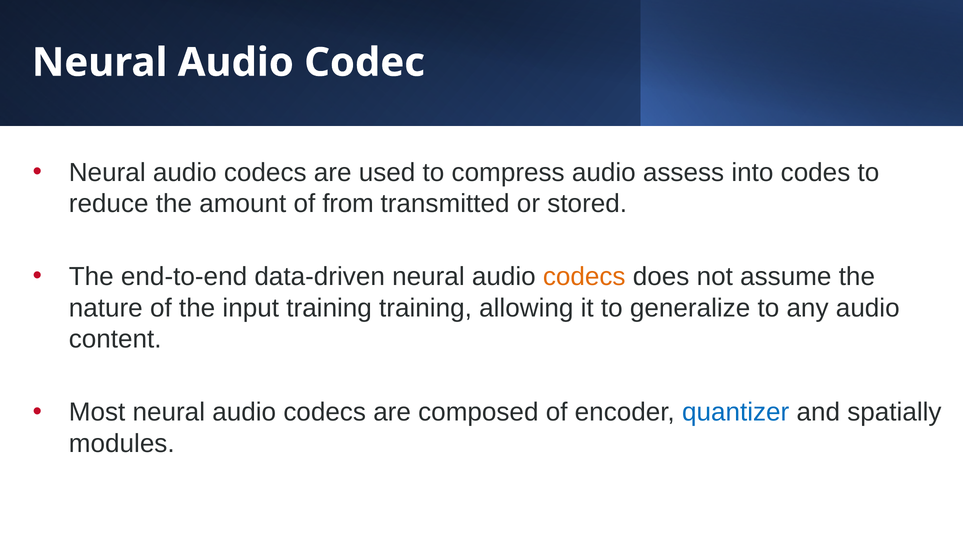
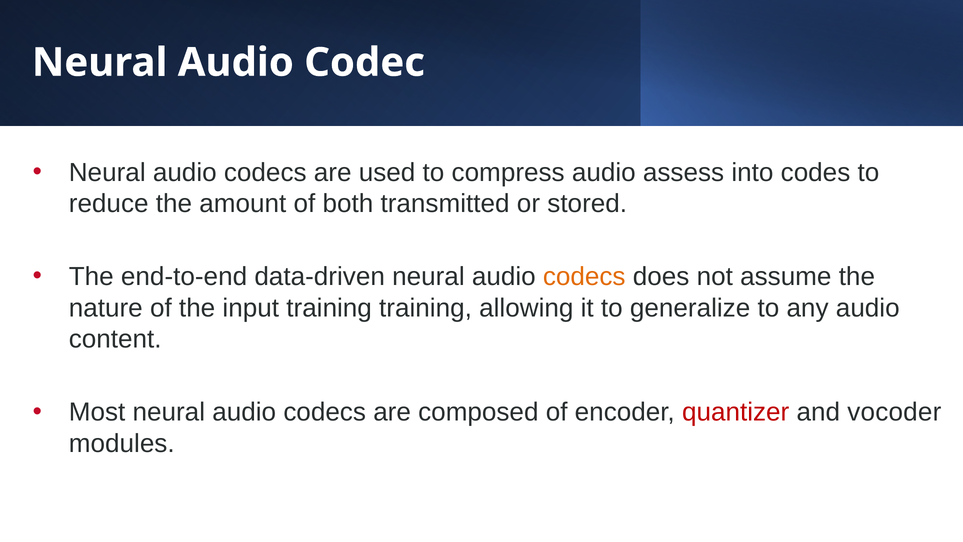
from: from -> both
quantizer colour: blue -> red
spatially: spatially -> vocoder
